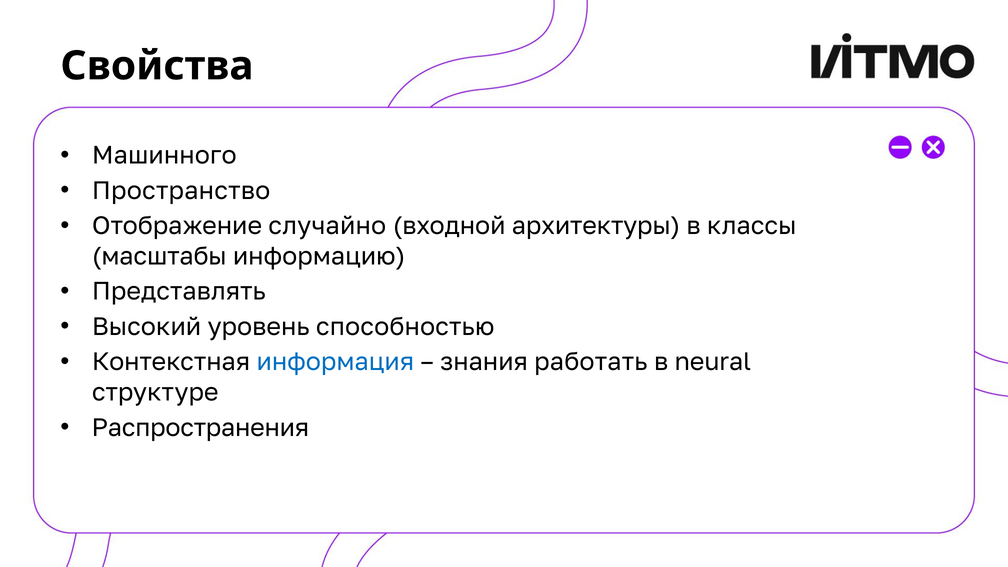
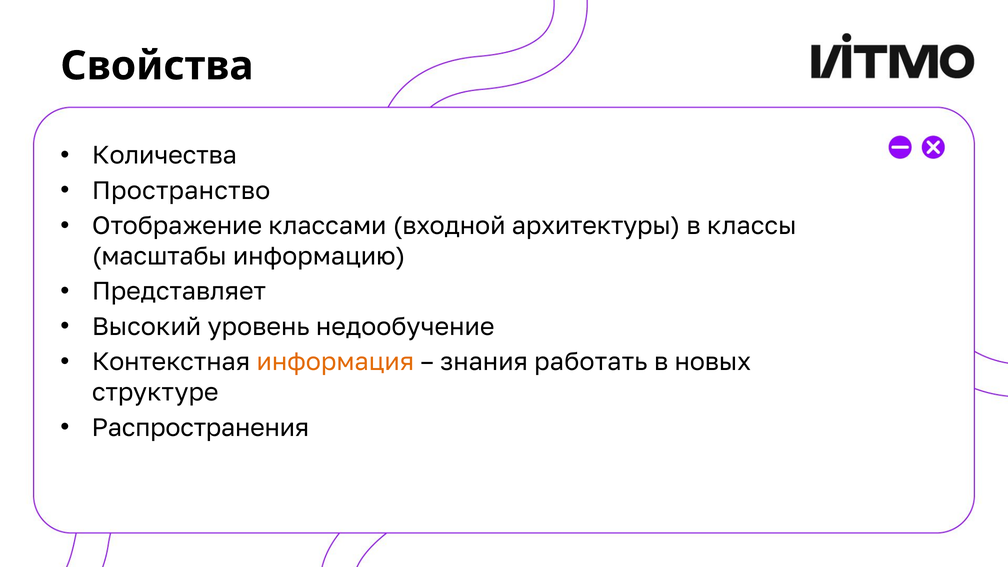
Машинного: Машинного -> Количества
случайно: случайно -> классами
Представлять: Представлять -> Представляет
способностью: способностью -> недообучение
информация colour: blue -> orange
neural: neural -> новых
